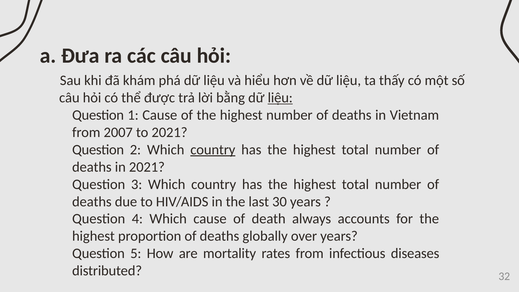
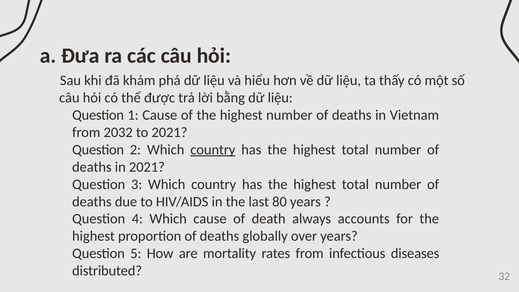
liệu at (280, 98) underline: present -> none
2007: 2007 -> 2032
30: 30 -> 80
